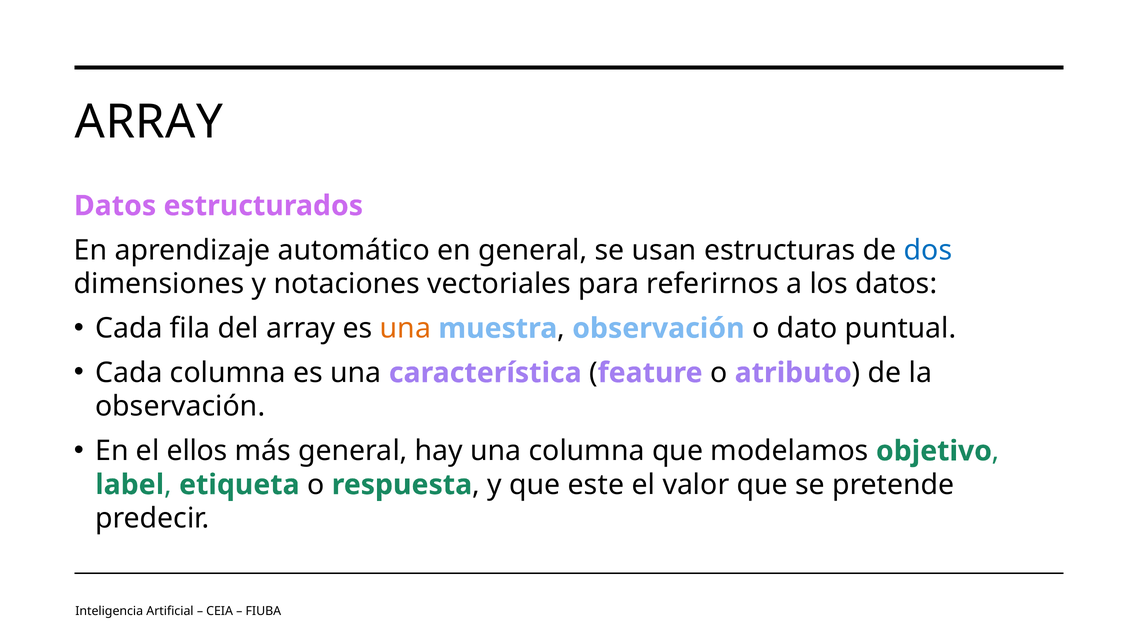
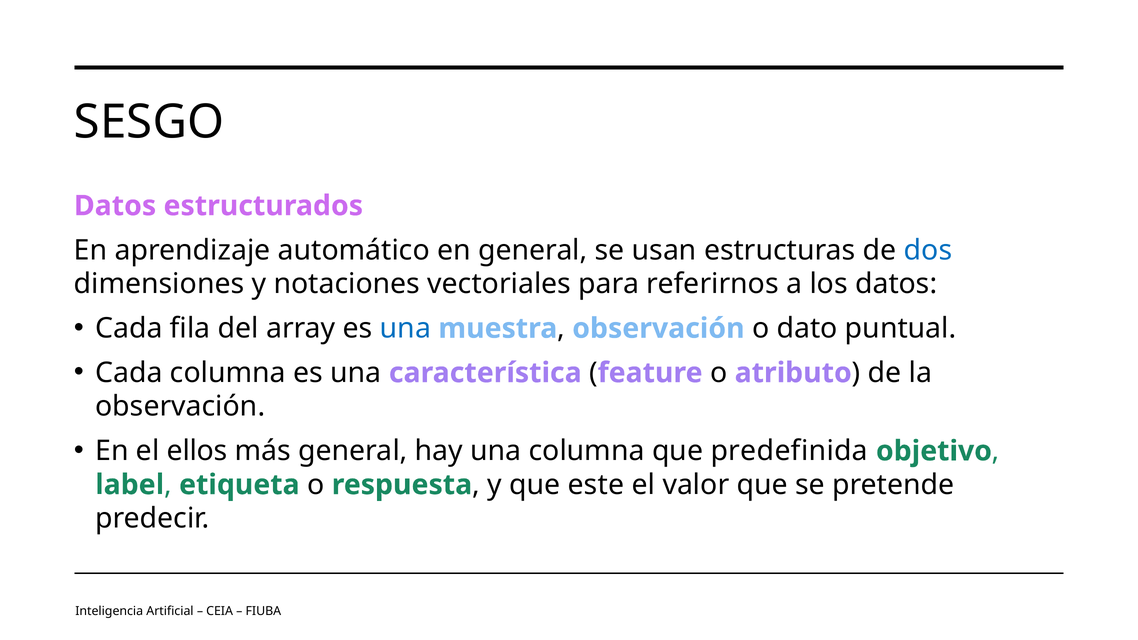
ARRAY at (149, 122): ARRAY -> SESGO
una at (405, 328) colour: orange -> blue
modelamos: modelamos -> predefinida
